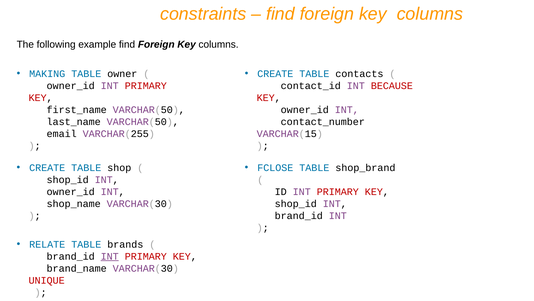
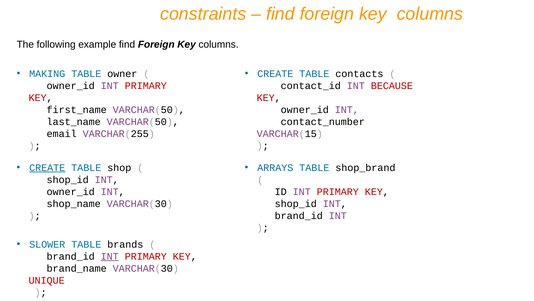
CREATE at (47, 167) underline: none -> present
FCLOSE: FCLOSE -> ARRAYS
RELATE: RELATE -> SLOWER
